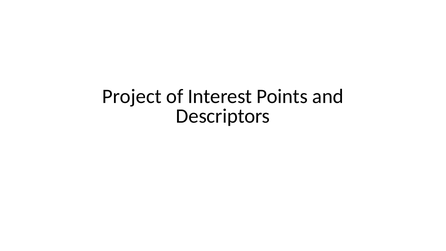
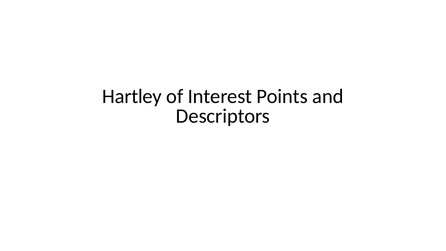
Project: Project -> Hartley
